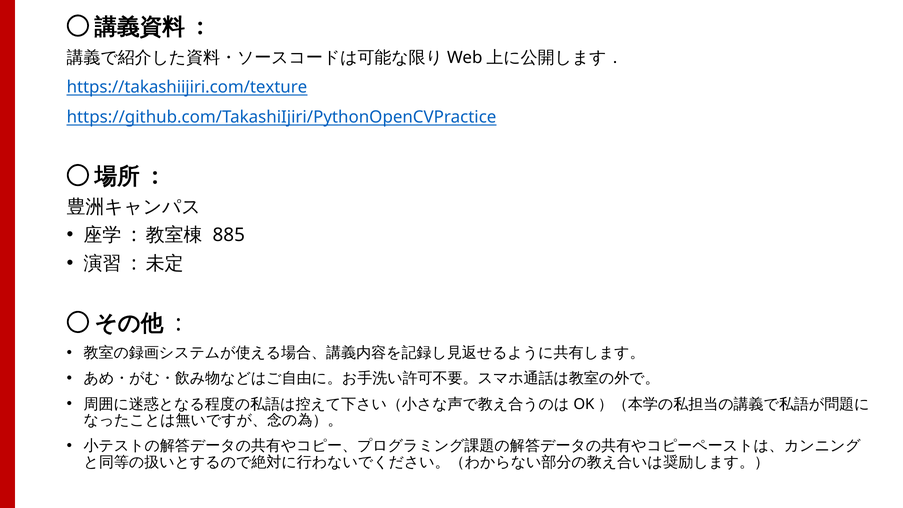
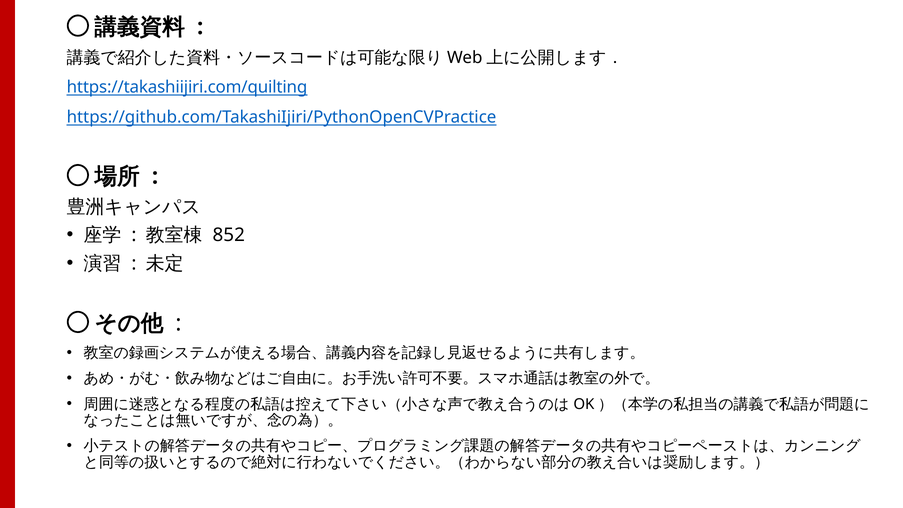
https://takashiijiri.com/texture: https://takashiijiri.com/texture -> https://takashiijiri.com/quilting
885: 885 -> 852
